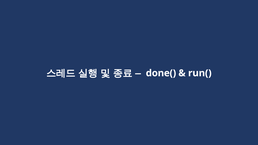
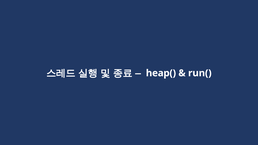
done(: done( -> heap(
